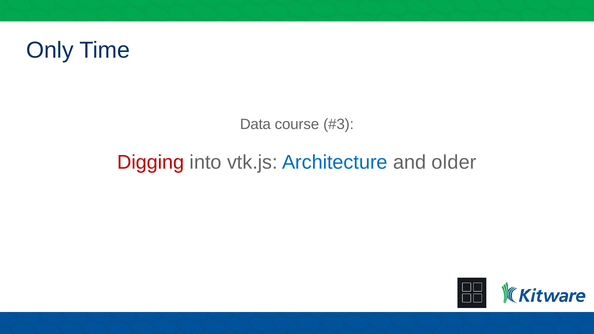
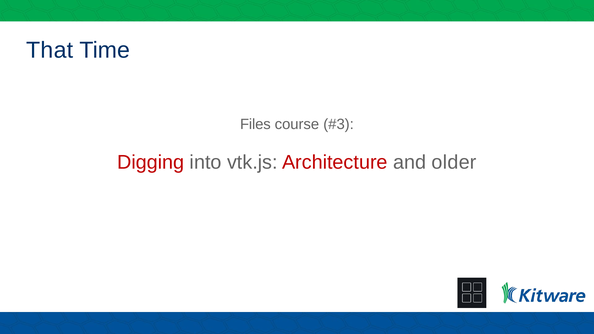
Only: Only -> That
Data: Data -> Files
Architecture colour: blue -> red
